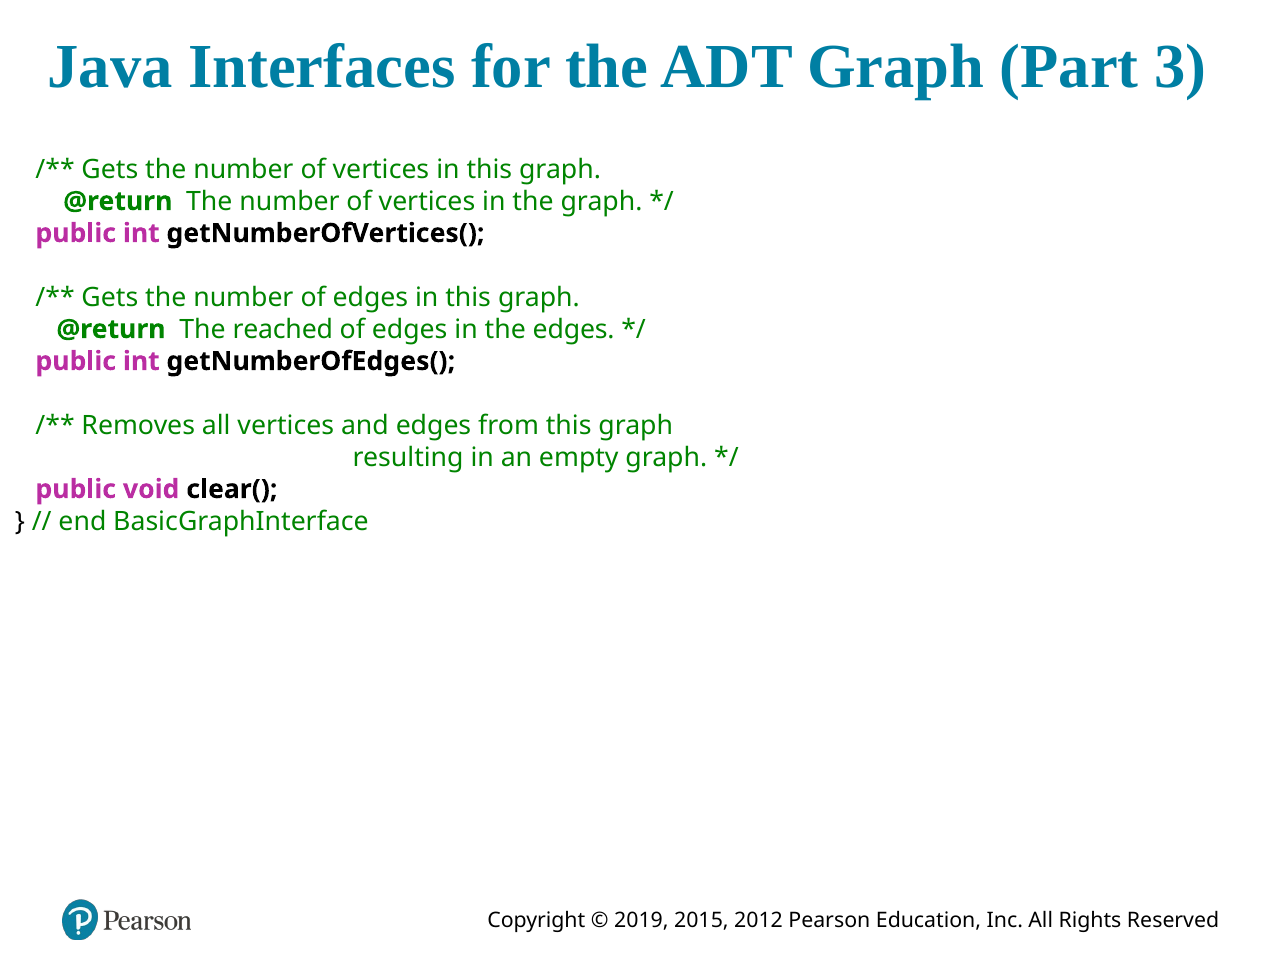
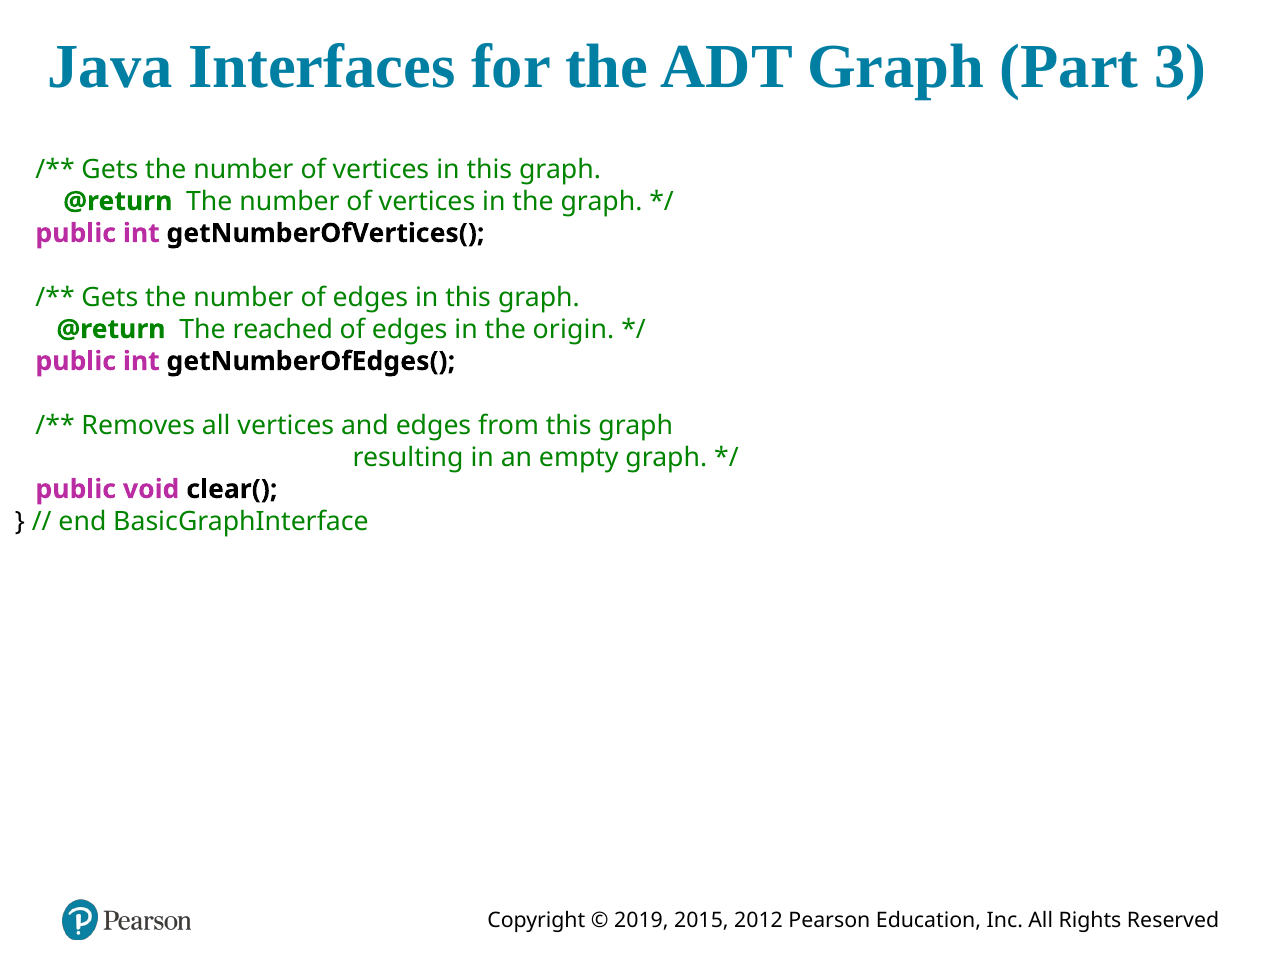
the edges: edges -> origin
